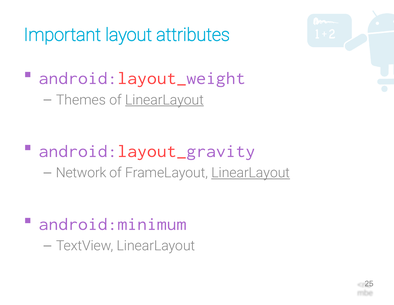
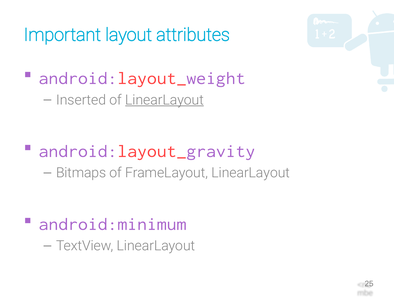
Themes: Themes -> Inserted
Network: Network -> Bitmaps
LinearLayout at (251, 173) underline: present -> none
